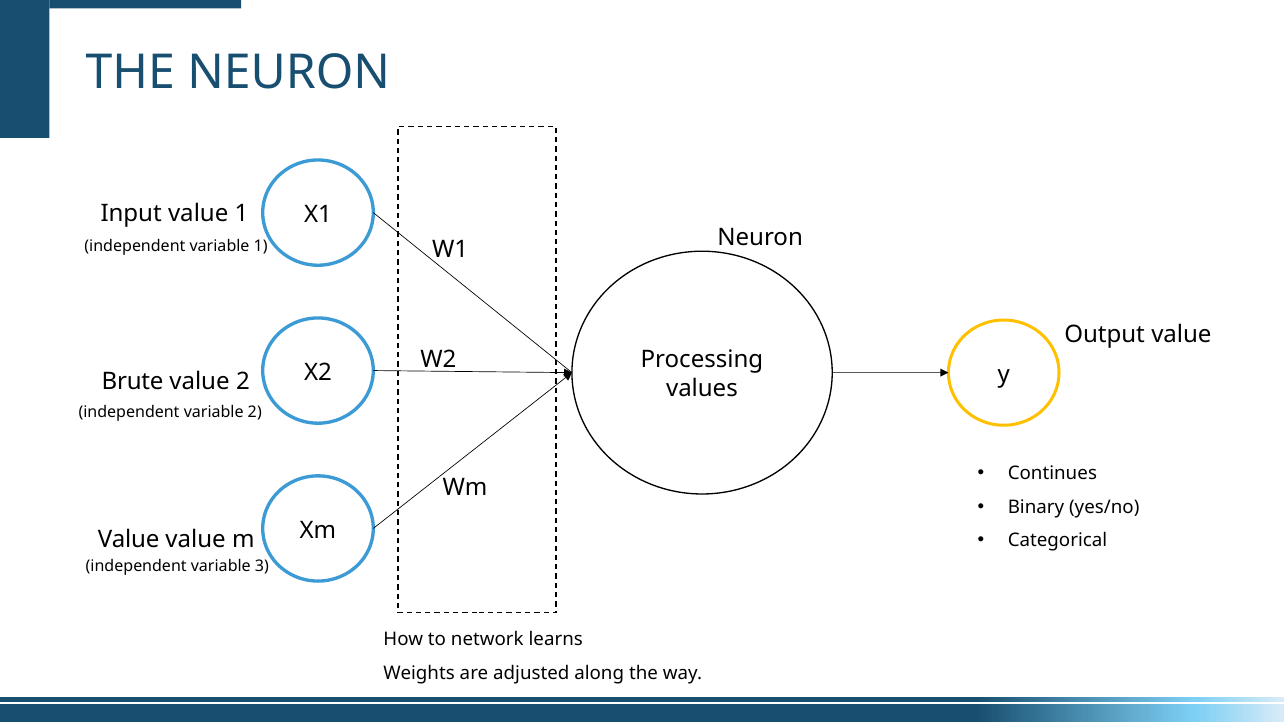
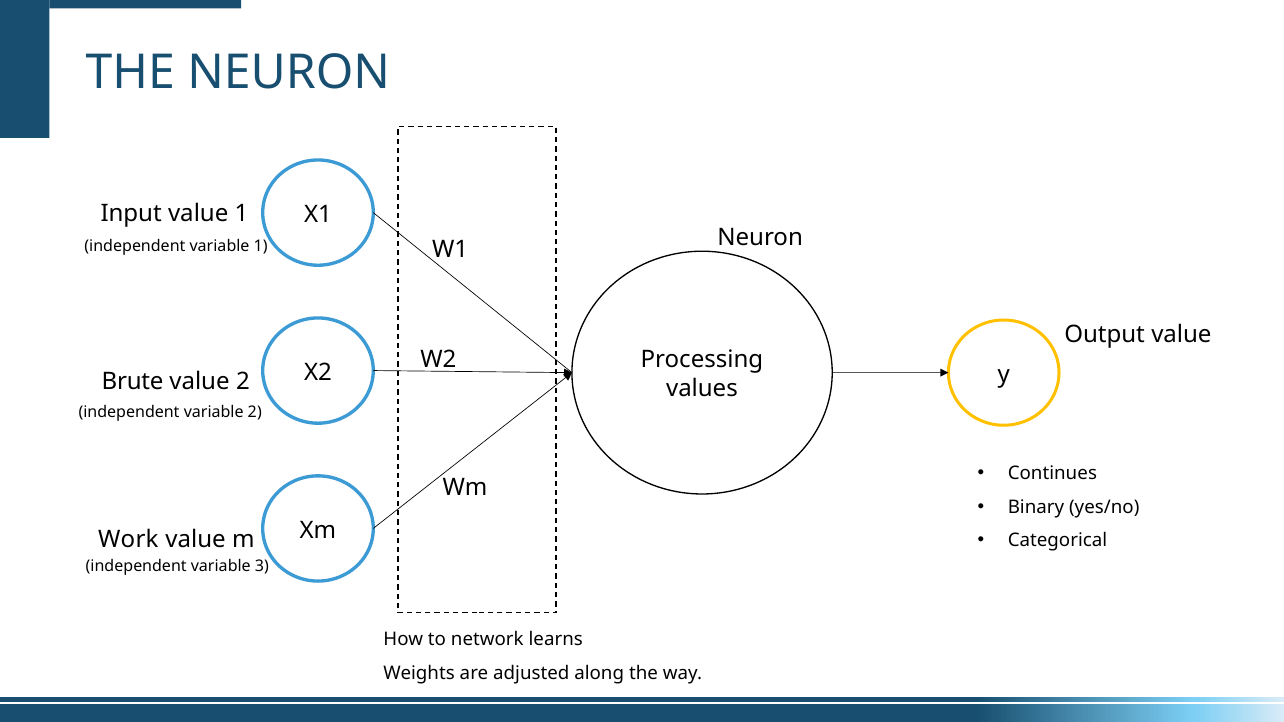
Value at (129, 540): Value -> Work
